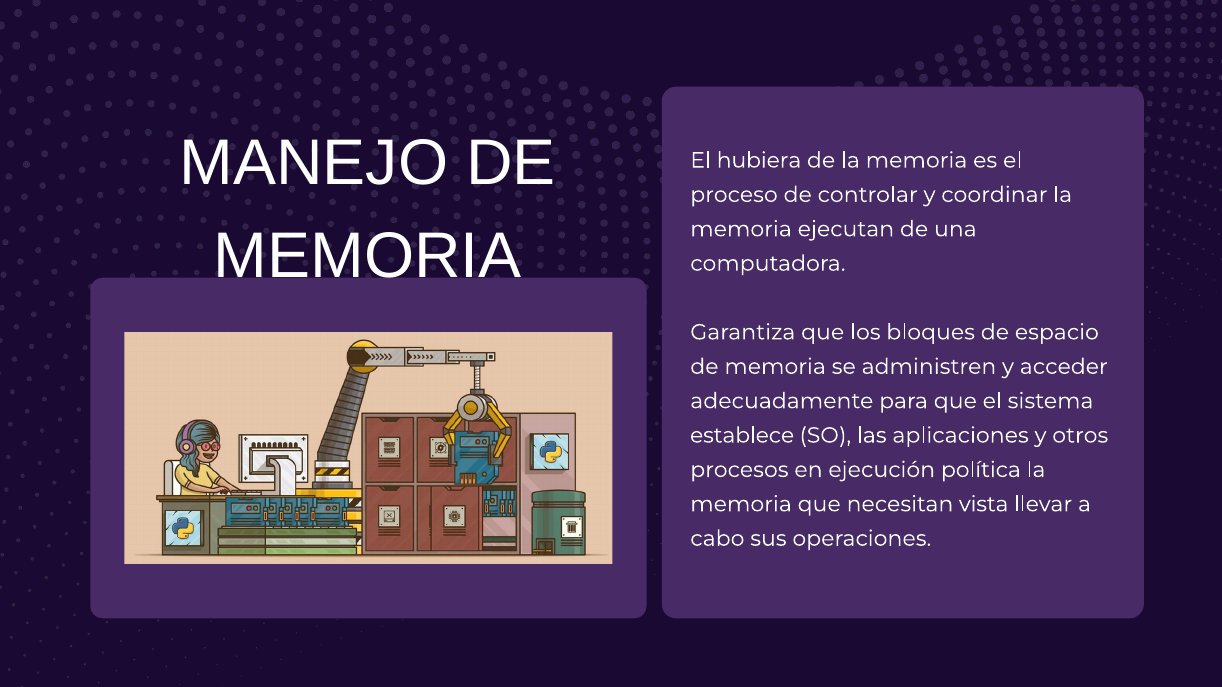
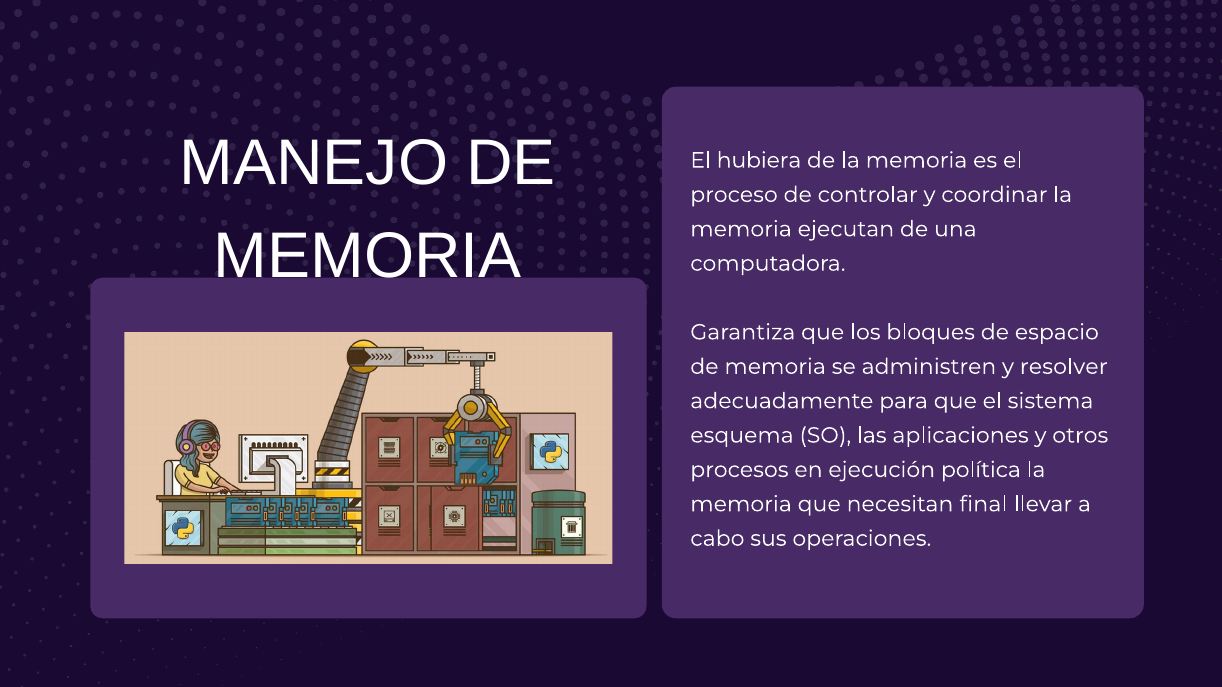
acceder: acceder -> resolver
establece: establece -> esquema
vista: vista -> final
